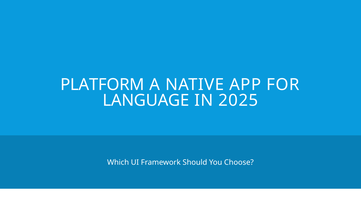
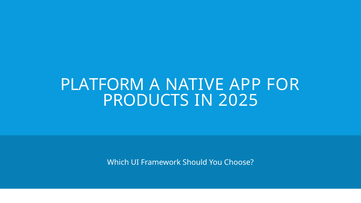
LANGUAGE: LANGUAGE -> PRODUCTS
